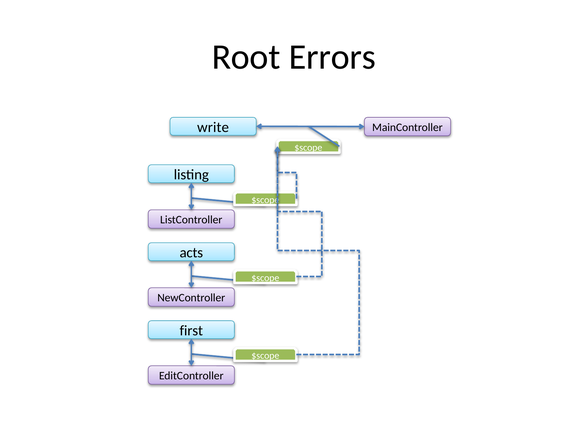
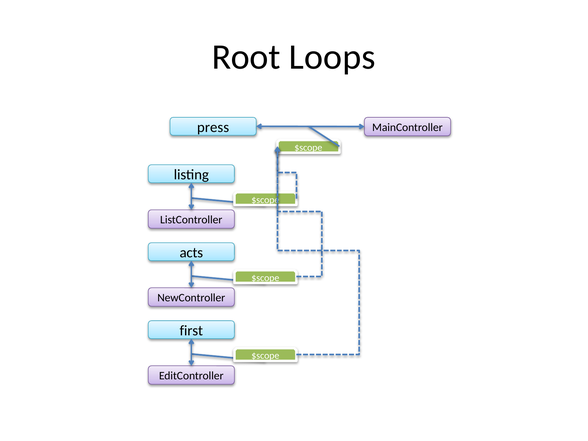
Errors: Errors -> Loops
write: write -> press
